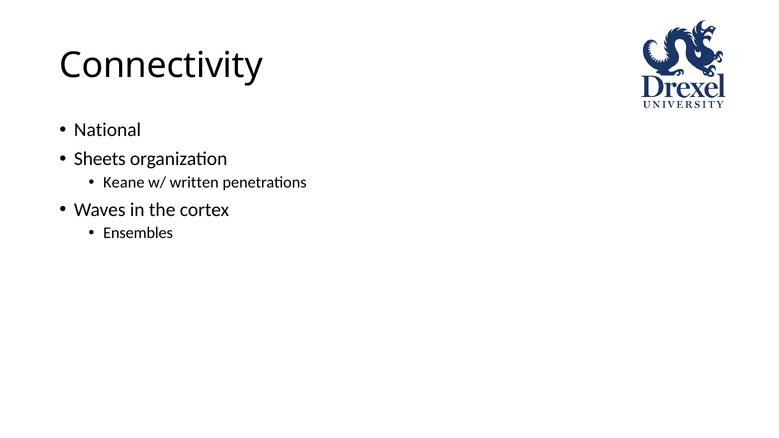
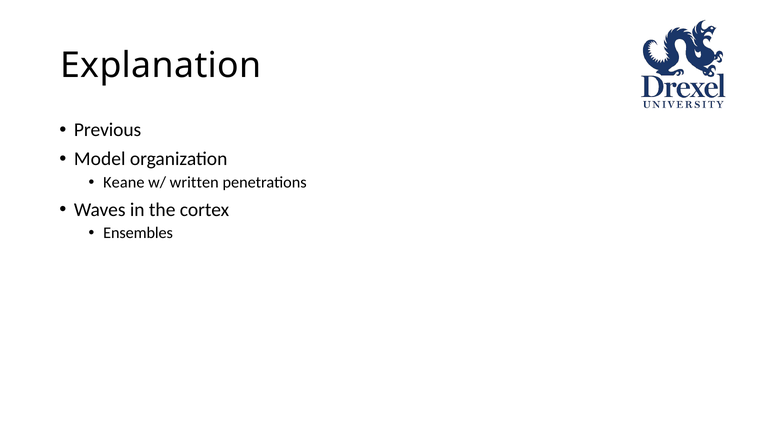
Connectivity: Connectivity -> Explanation
National: National -> Previous
Sheets: Sheets -> Model
